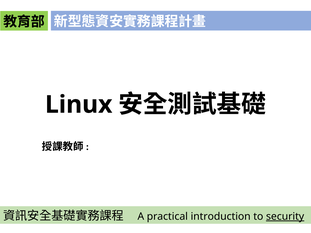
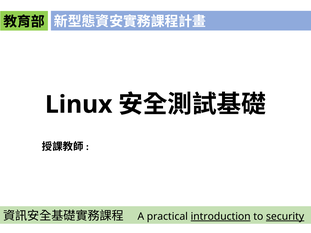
introduction underline: none -> present
